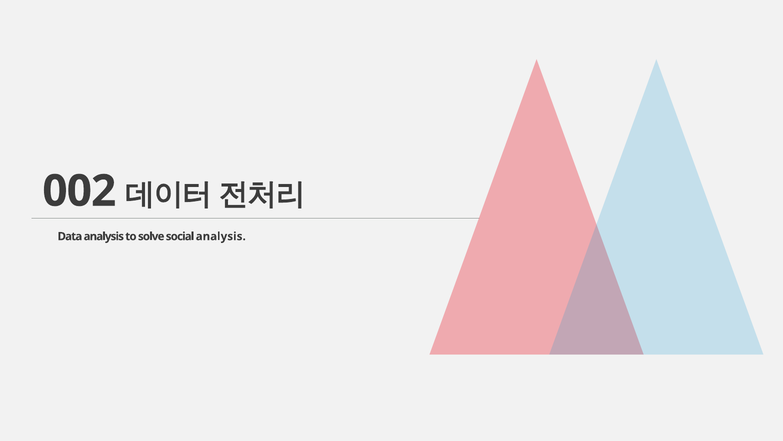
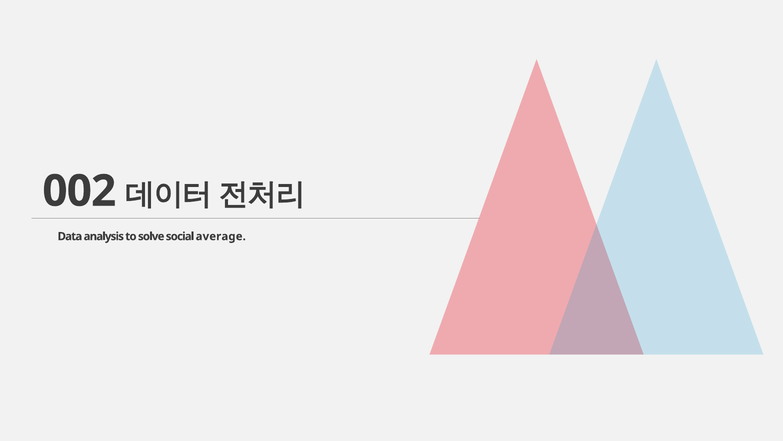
social analysis: analysis -> average
